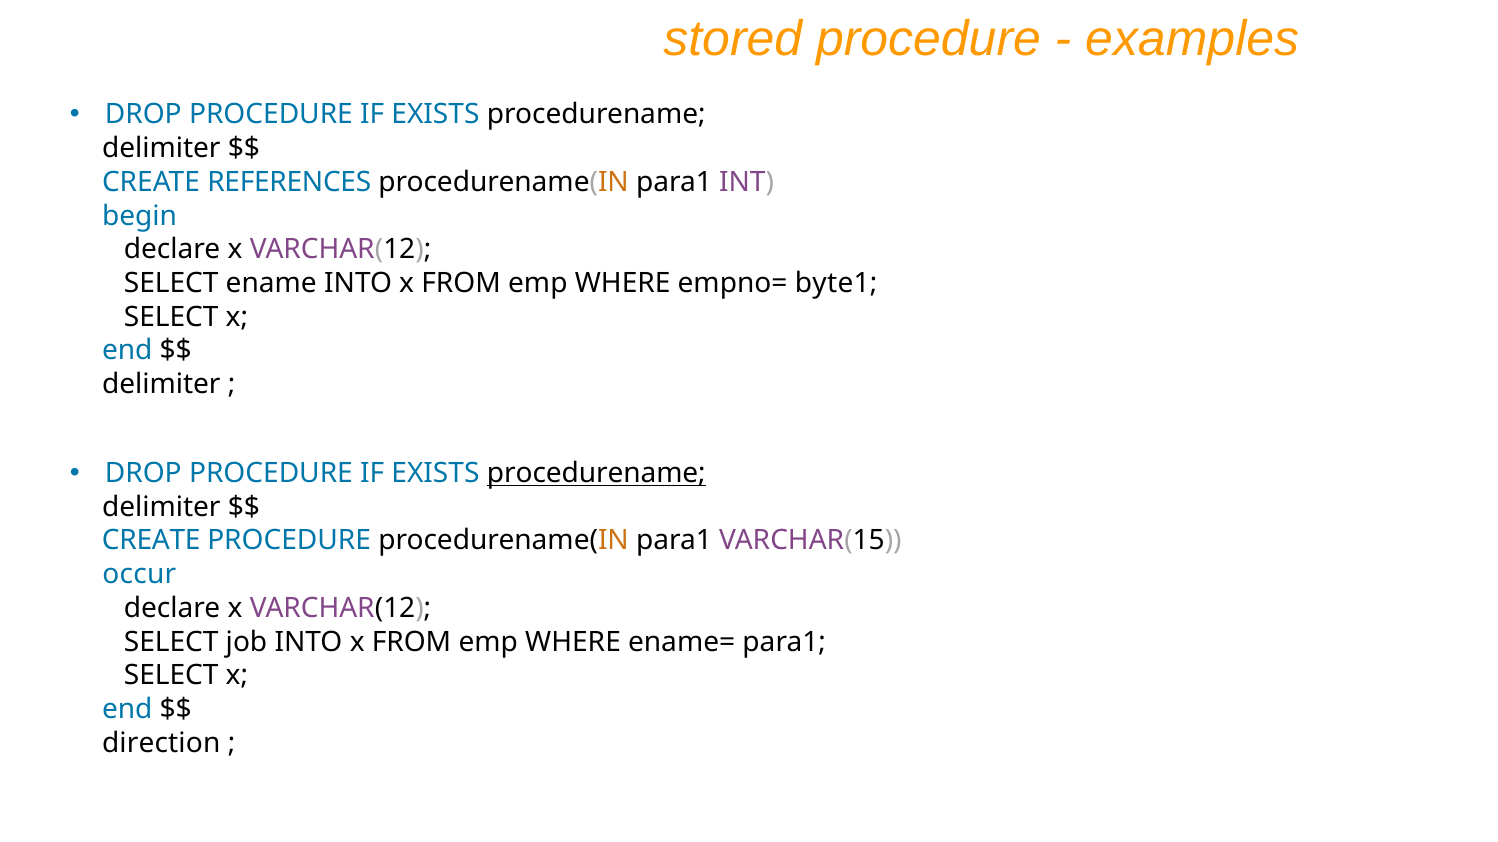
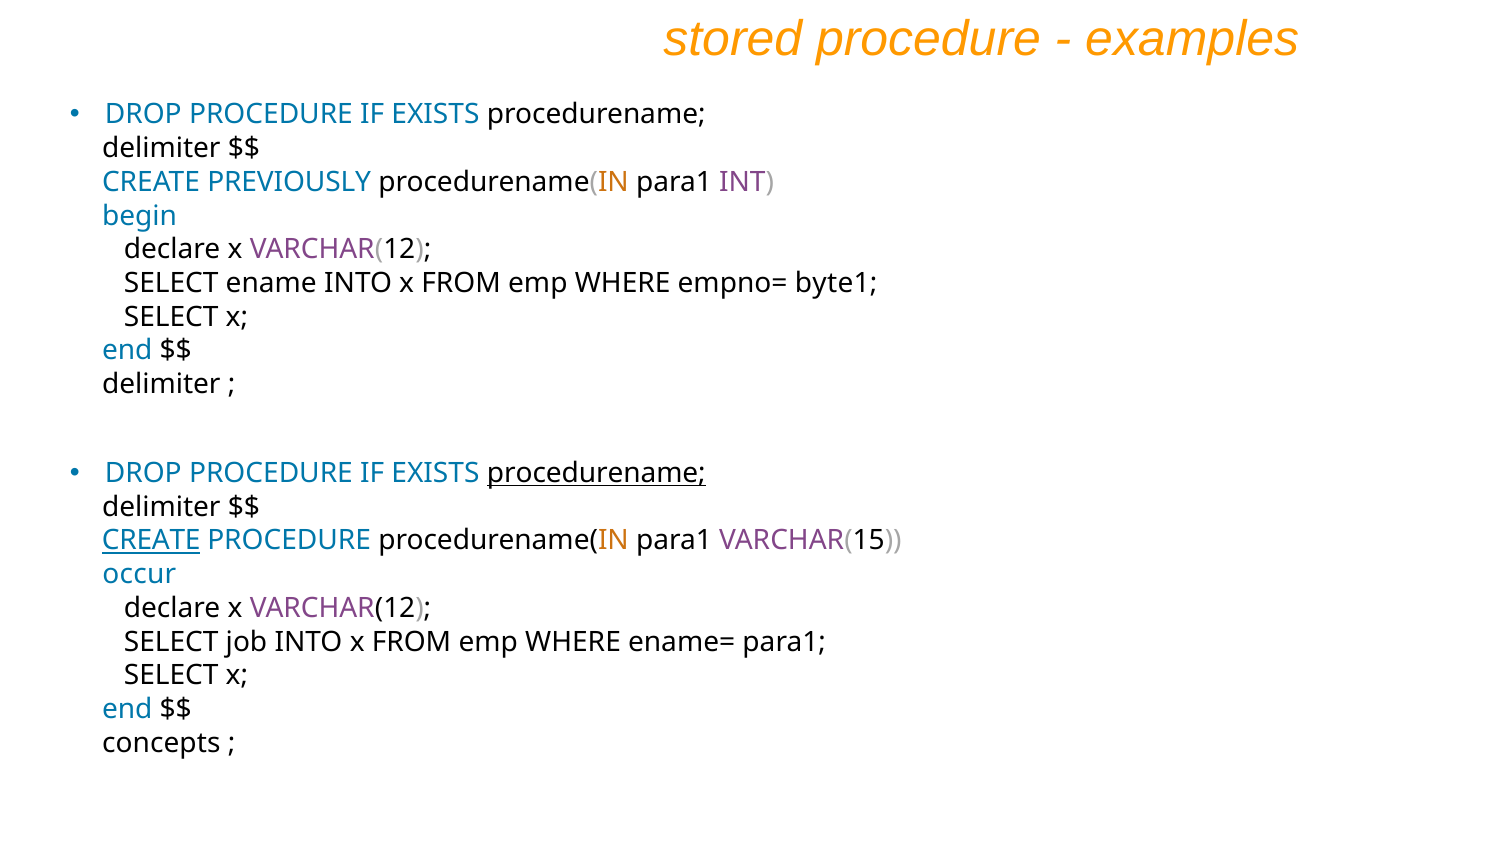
REFERENCES: REFERENCES -> PREVIOUSLY
CREATE at (151, 541) underline: none -> present
direction: direction -> concepts
